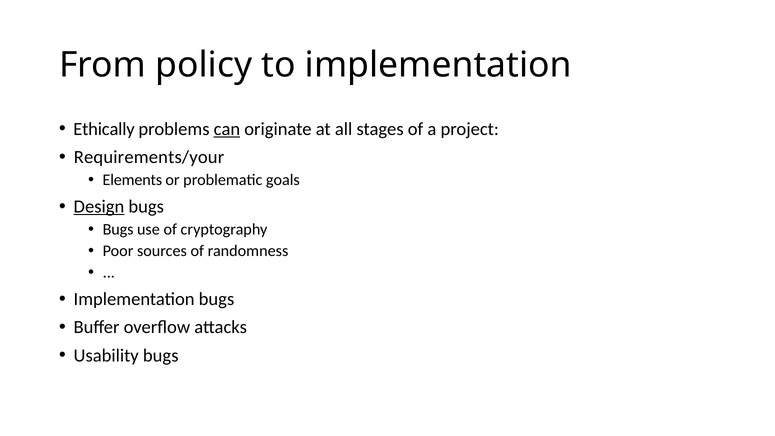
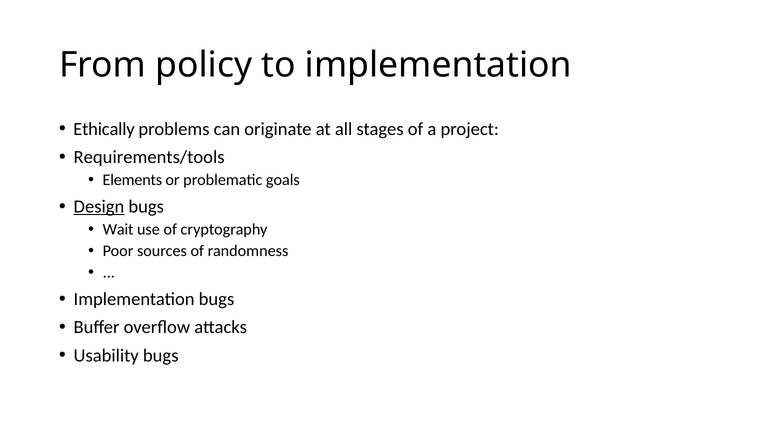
can underline: present -> none
Requirements/your: Requirements/your -> Requirements/tools
Bugs at (118, 229): Bugs -> Wait
